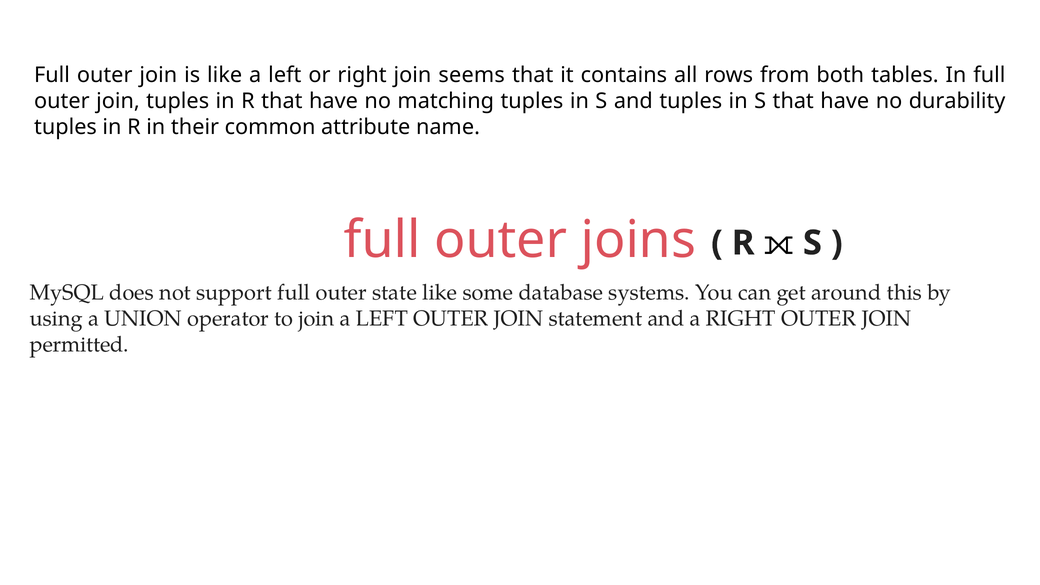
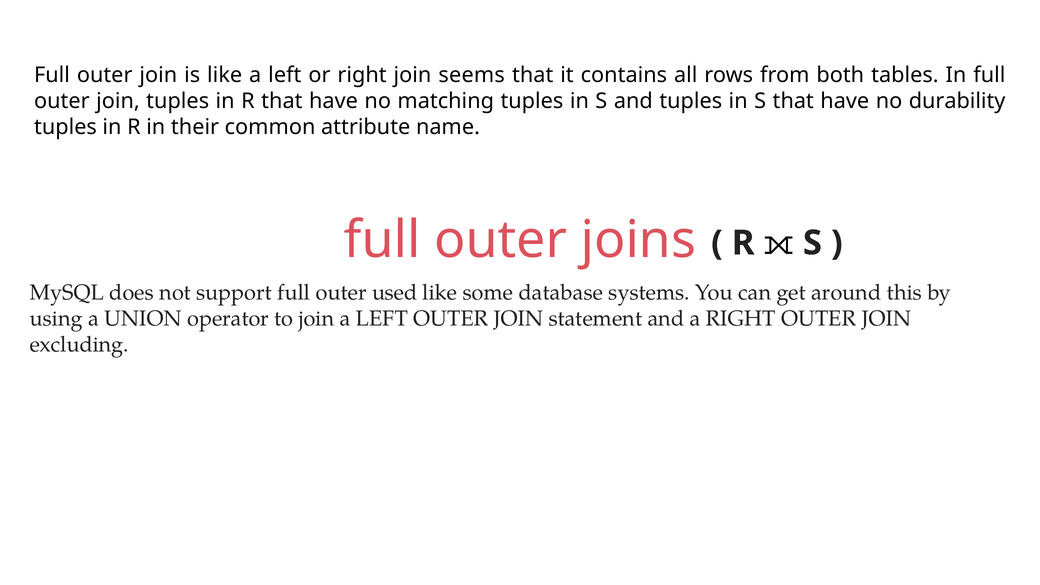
state: state -> used
permitted: permitted -> excluding
